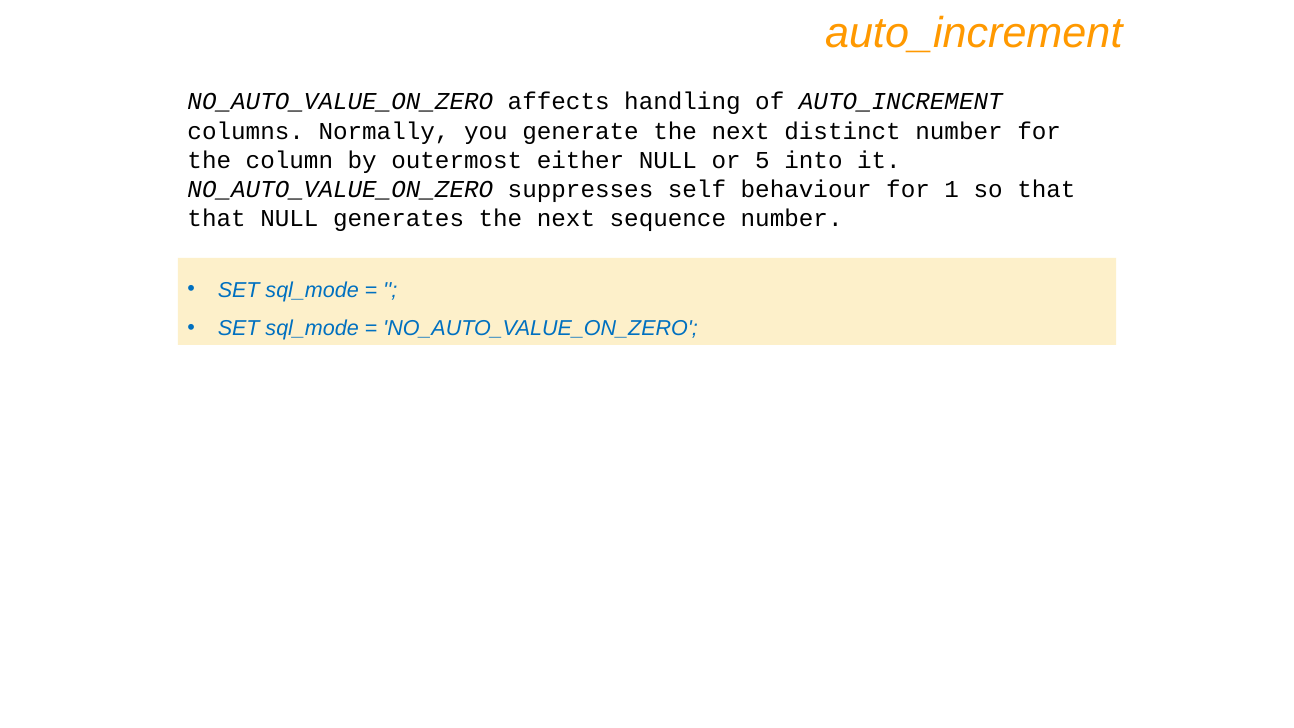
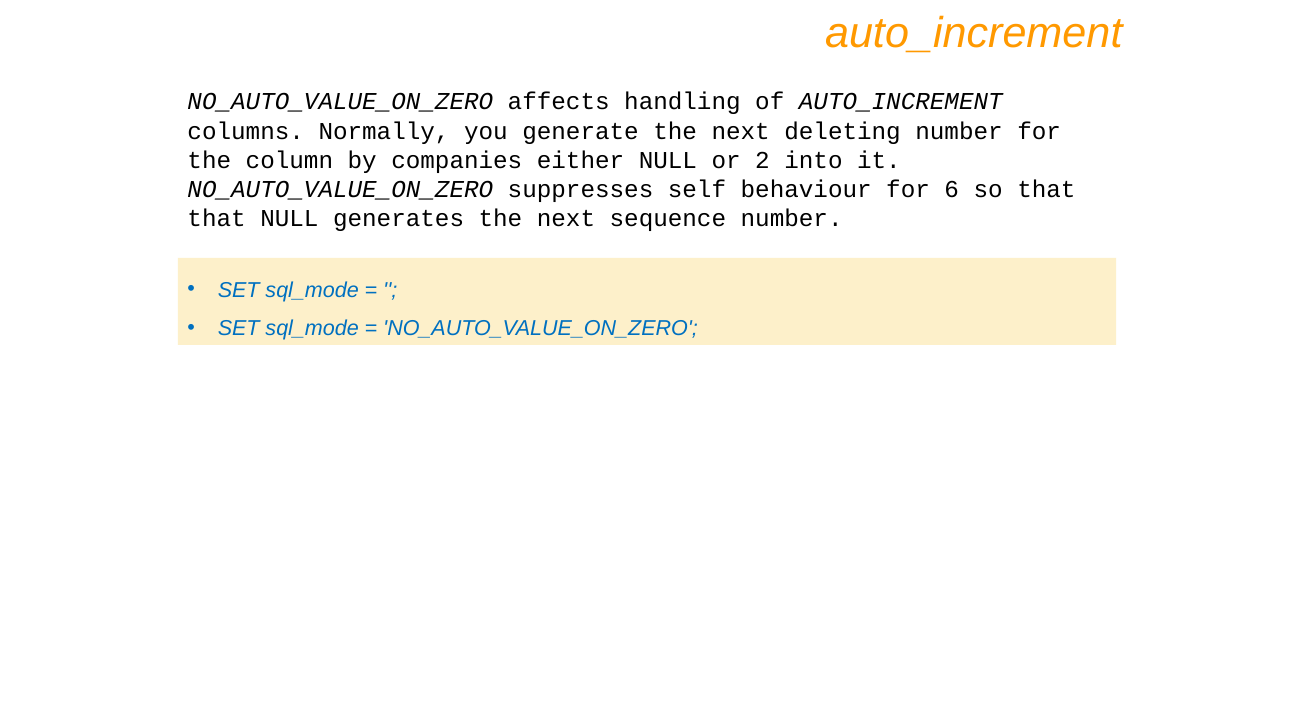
distinct: distinct -> deleting
outermost: outermost -> companies
5: 5 -> 2
1: 1 -> 6
